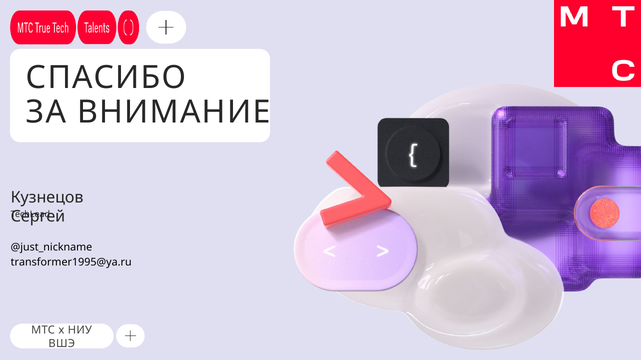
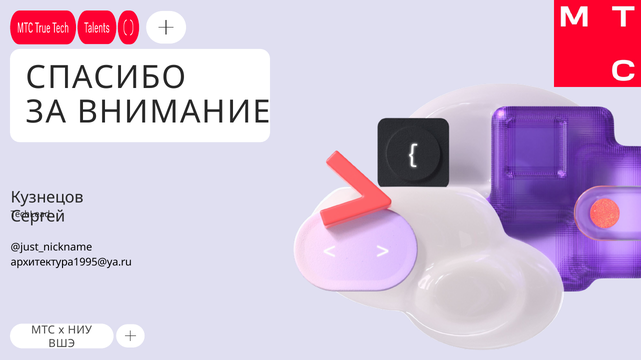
transformer1995@ya.ru: transformer1995@ya.ru -> архитектура1995@ya.ru
